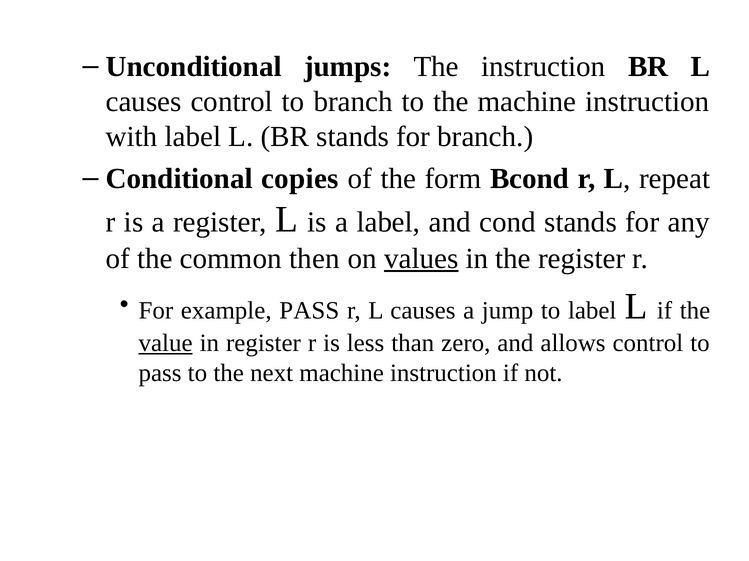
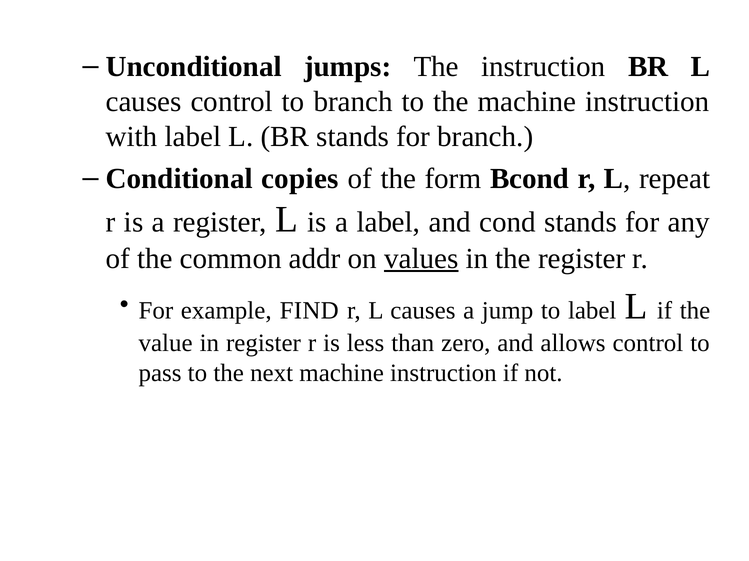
then: then -> addr
example PASS: PASS -> FIND
value underline: present -> none
